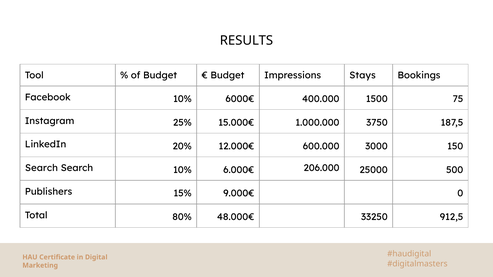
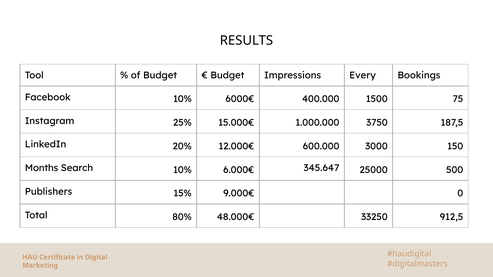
Stays: Stays -> Every
Search at (41, 168): Search -> Months
206.000: 206.000 -> 345.647
